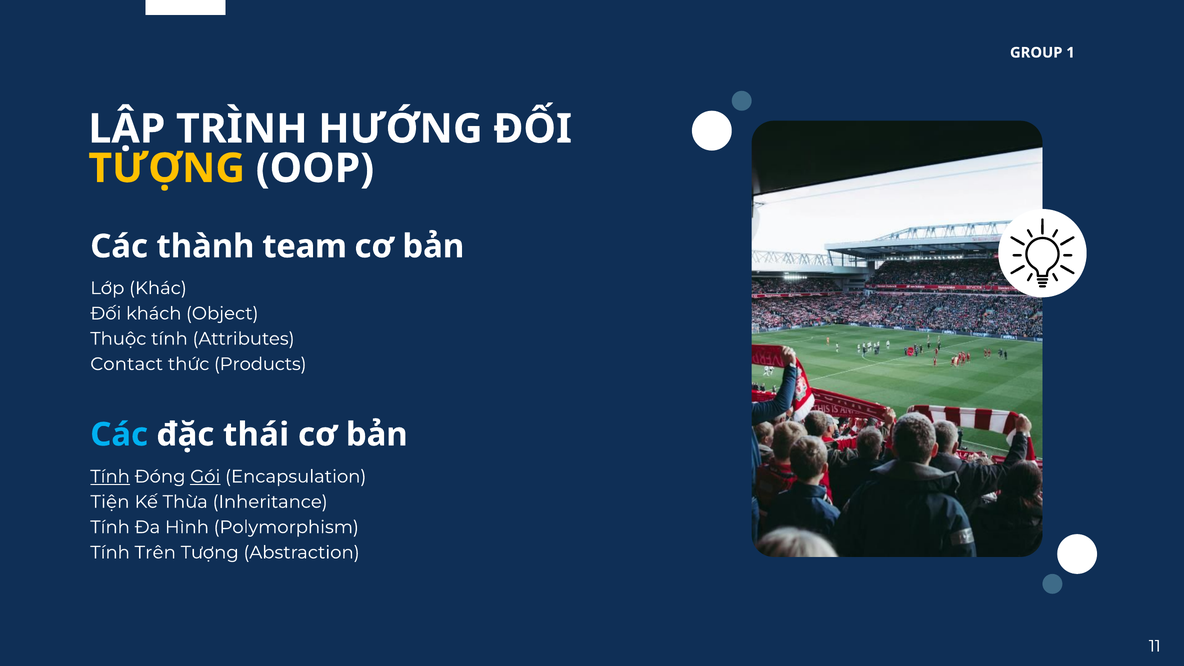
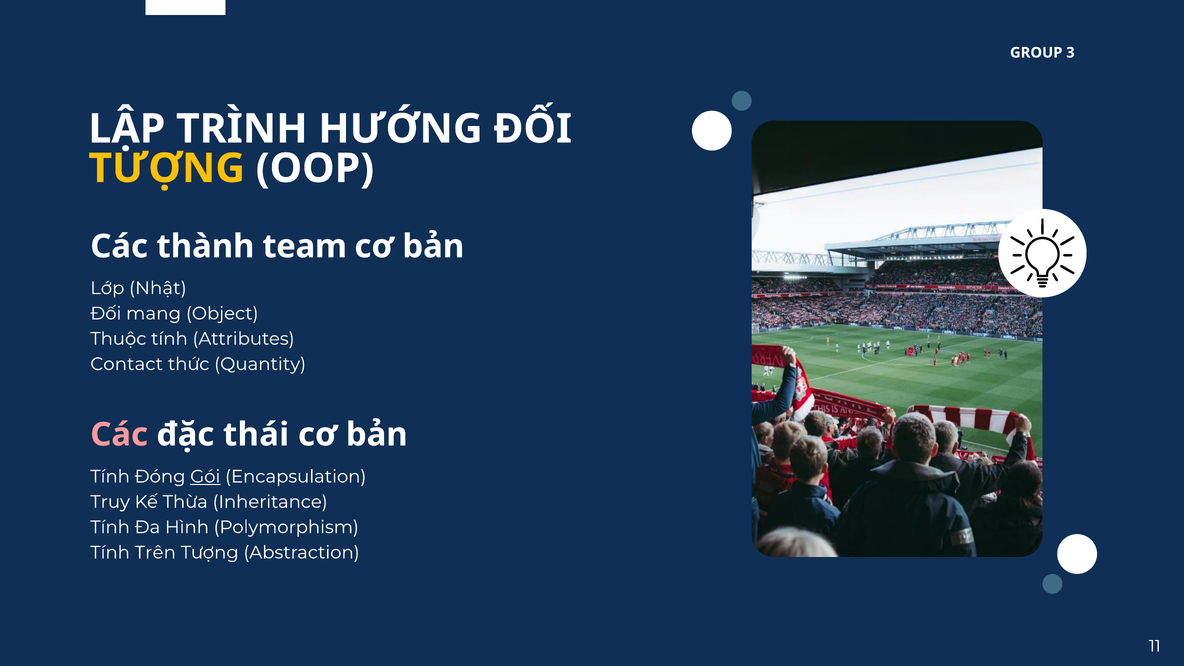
1: 1 -> 3
Khác: Khác -> Nhật
khách: khách -> mang
Products: Products -> Quantity
Các at (119, 435) colour: light blue -> pink
Tính at (110, 477) underline: present -> none
Tiện: Tiện -> Truy
